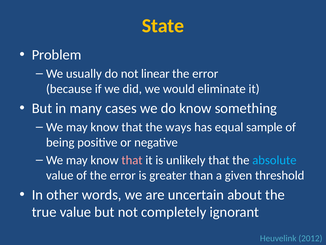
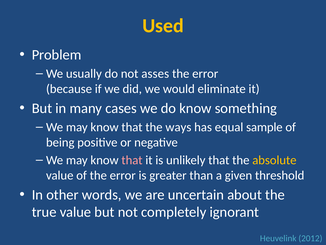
State: State -> Used
linear: linear -> asses
absolute colour: light blue -> yellow
